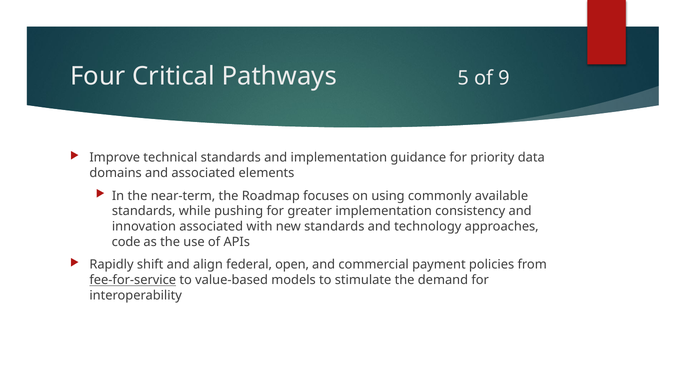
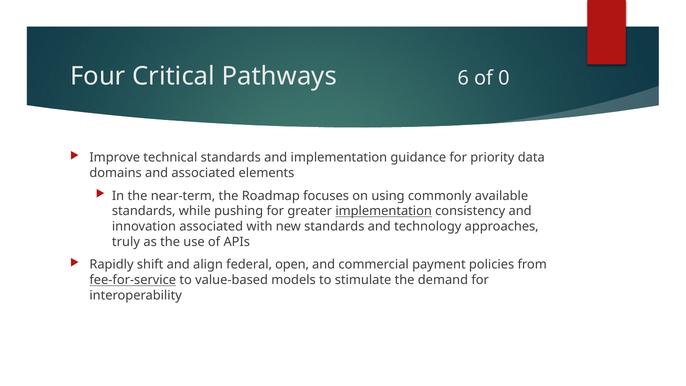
5: 5 -> 6
9: 9 -> 0
implementation at (384, 211) underline: none -> present
code: code -> truly
